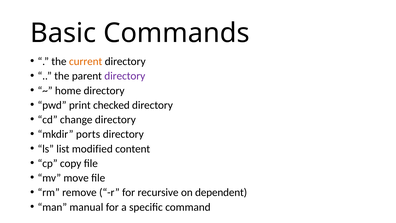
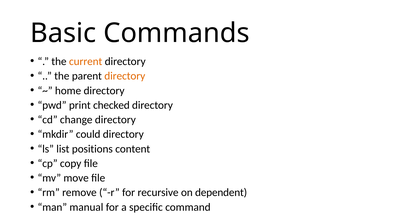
directory at (125, 76) colour: purple -> orange
ports: ports -> could
modified: modified -> positions
